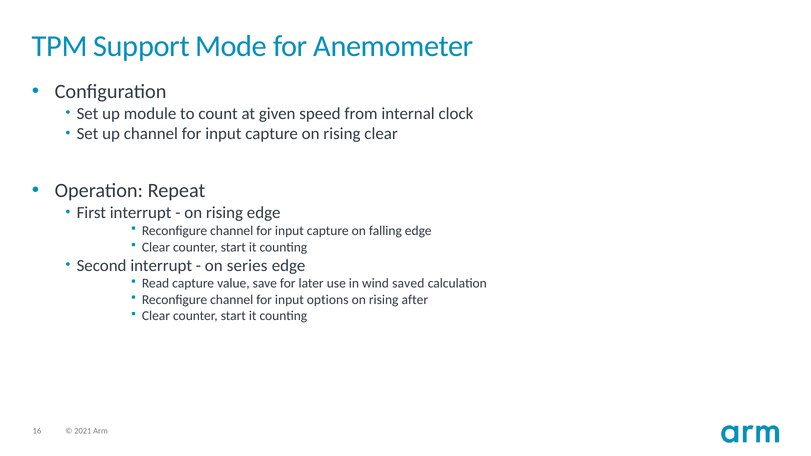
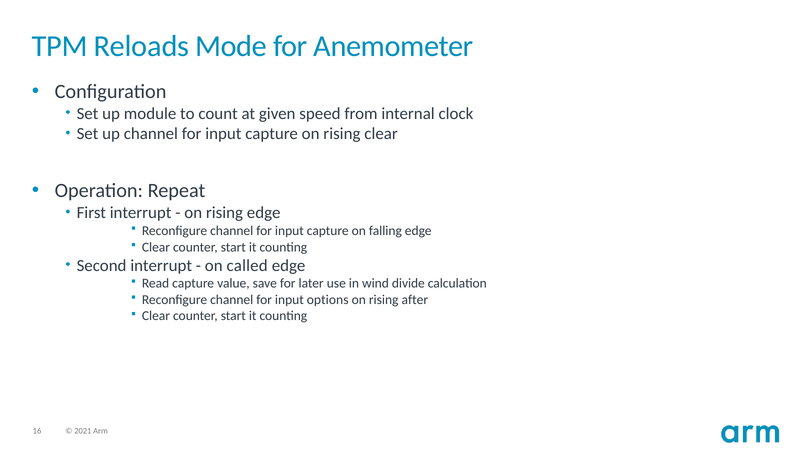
Support: Support -> Reloads
series: series -> called
saved: saved -> divide
